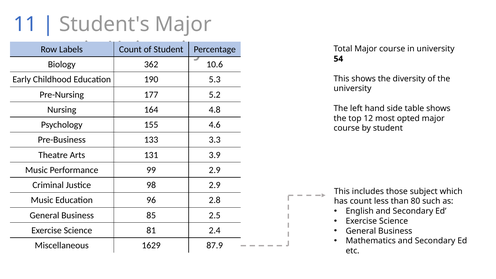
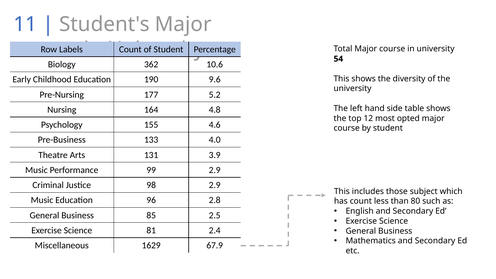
5.3: 5.3 -> 9.6
3.3: 3.3 -> 4.0
87.9: 87.9 -> 67.9
